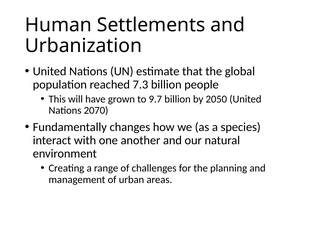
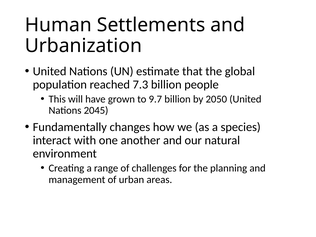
2070: 2070 -> 2045
